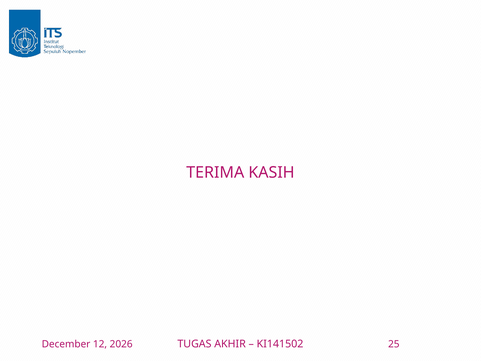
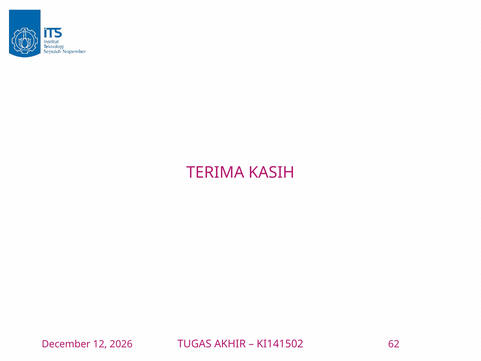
25: 25 -> 62
